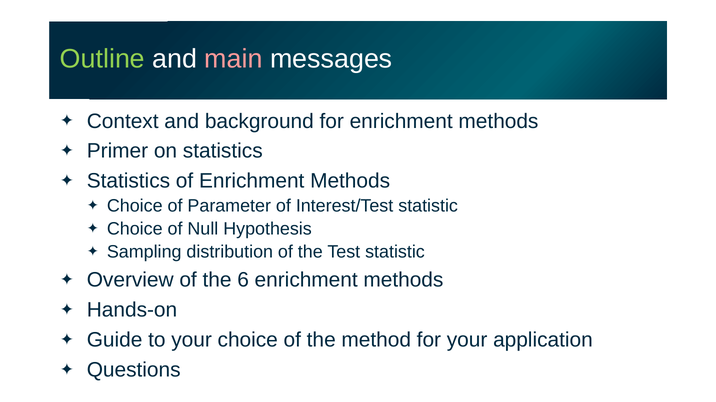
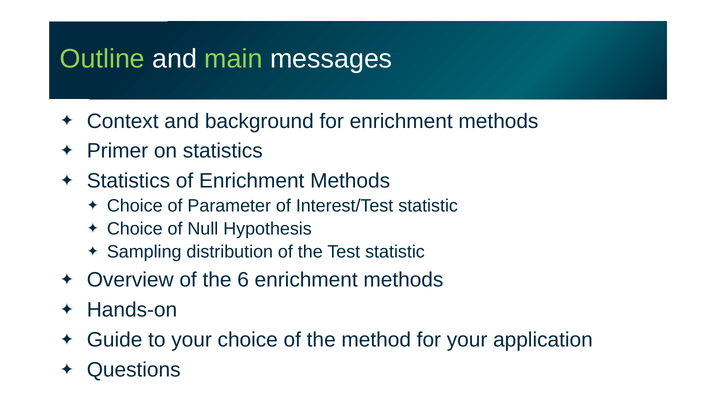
main colour: pink -> light green
